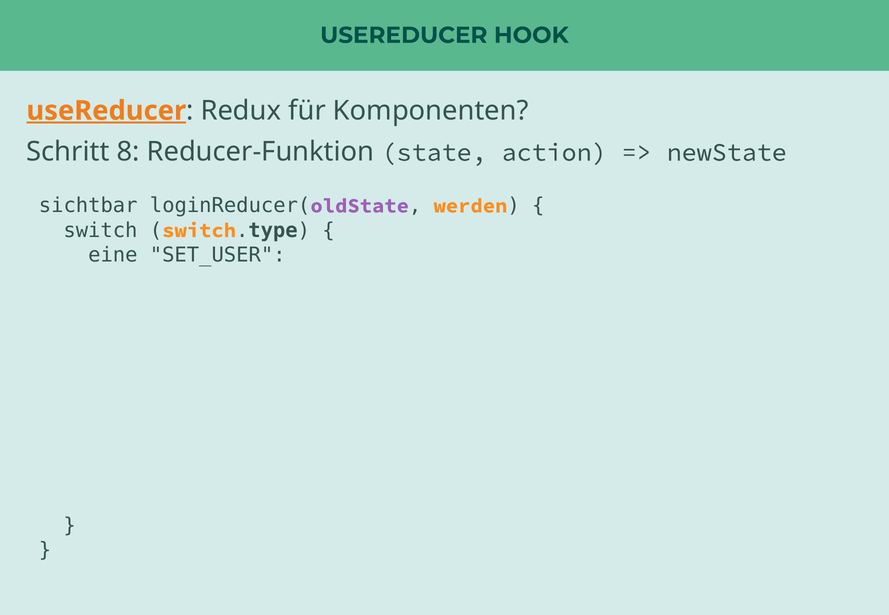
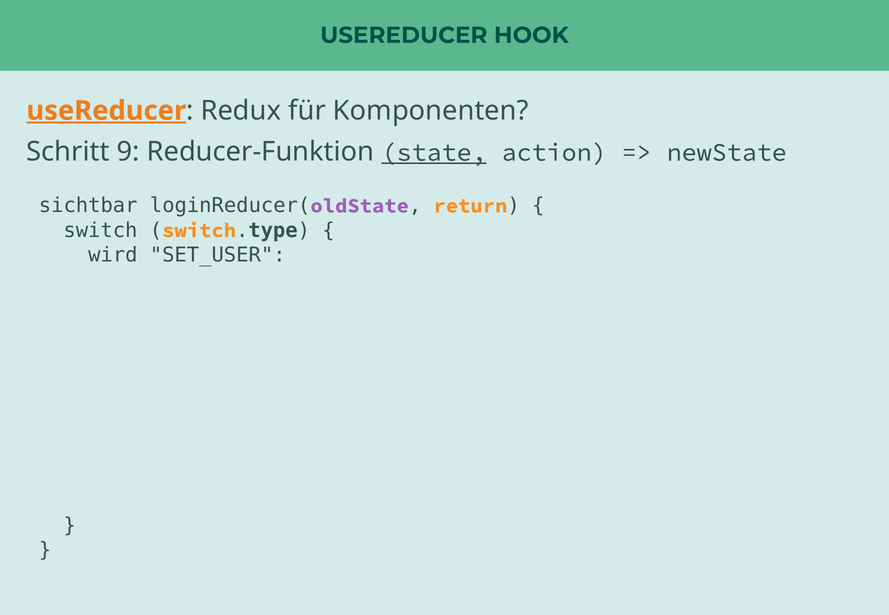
8: 8 -> 9
state underline: none -> present
werden: werden -> return
eine: eine -> wird
